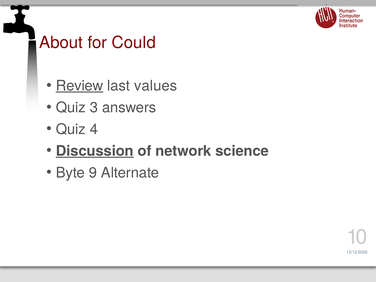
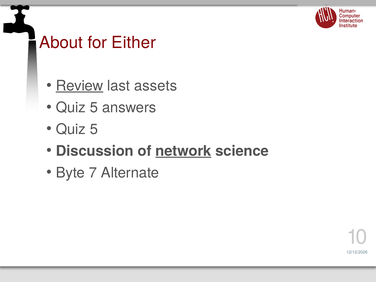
Could: Could -> Either
values: values -> assets
3 at (94, 107): 3 -> 5
4 at (94, 129): 4 -> 5
Discussion underline: present -> none
network underline: none -> present
9: 9 -> 7
